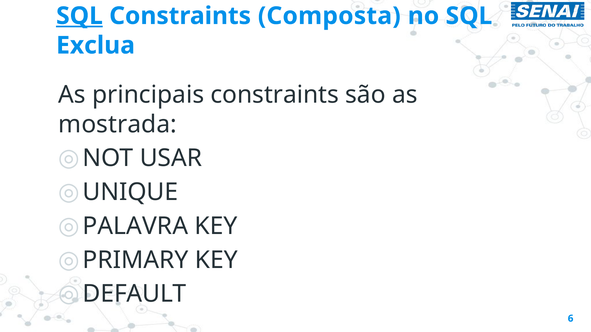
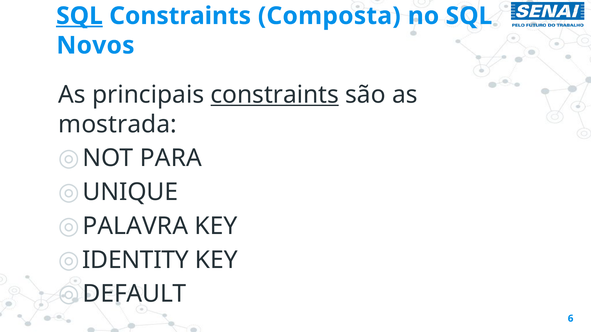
Exclua: Exclua -> Novos
constraints at (275, 95) underline: none -> present
USAR: USAR -> PARA
PRIMARY: PRIMARY -> IDENTITY
